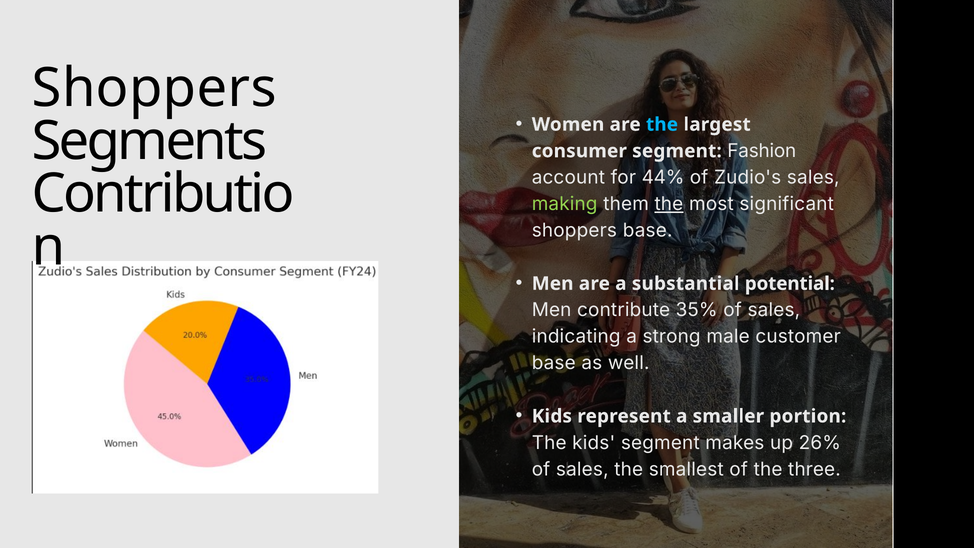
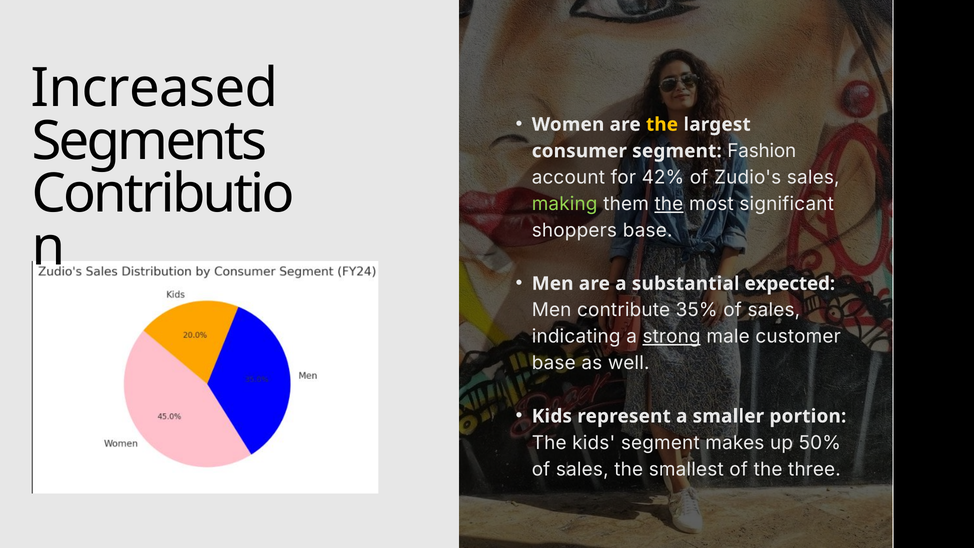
Shoppers at (154, 88): Shoppers -> Increased
the at (662, 124) colour: light blue -> yellow
44%: 44% -> 42%
potential: potential -> expected
strong underline: none -> present
26%: 26% -> 50%
